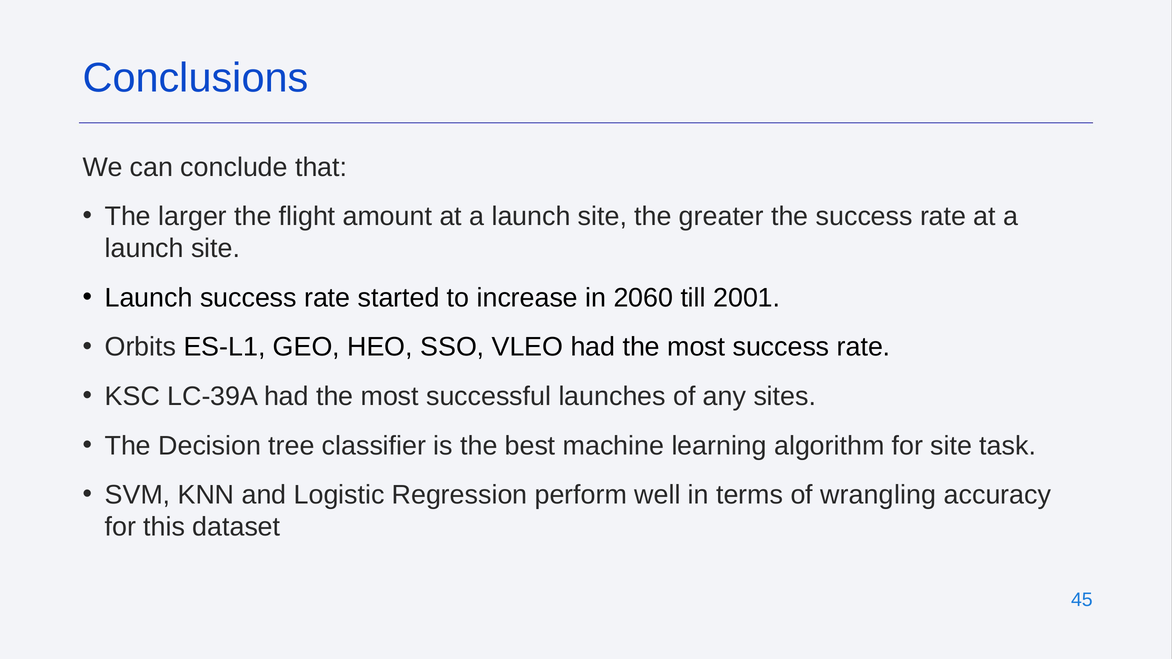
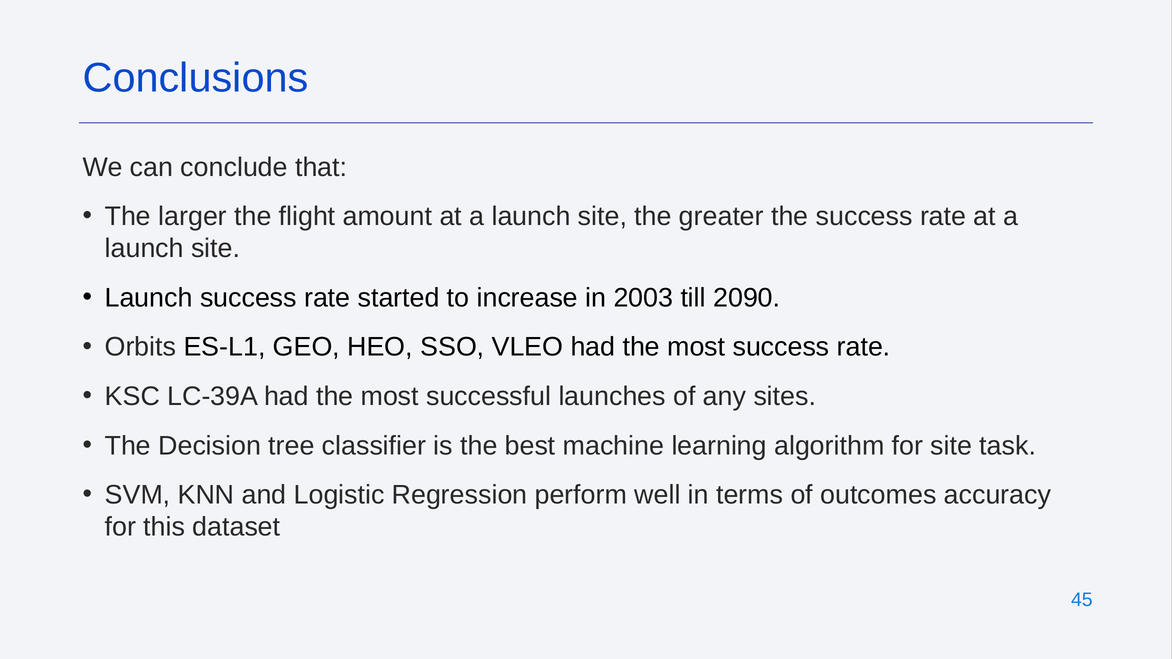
2060: 2060 -> 2003
2001: 2001 -> 2090
wrangling: wrangling -> outcomes
